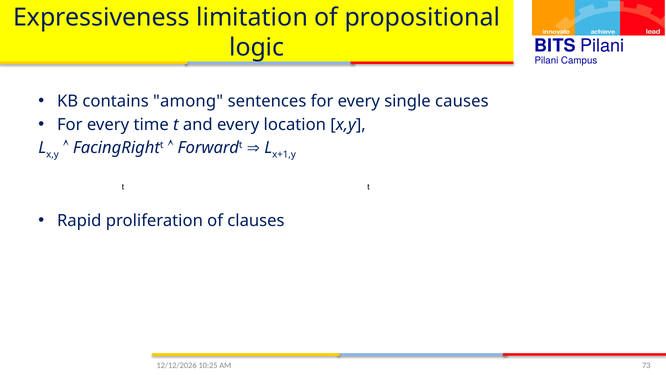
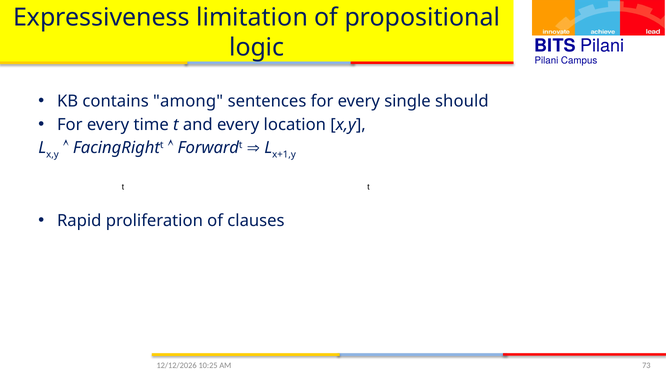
causes: causes -> should
